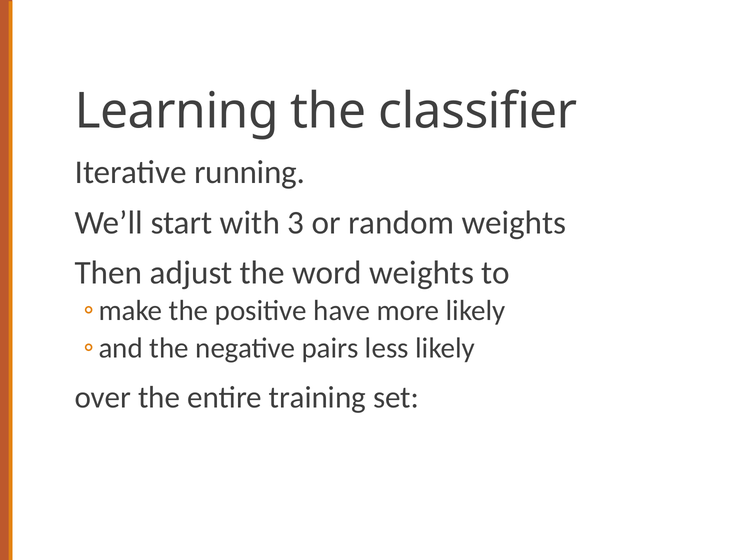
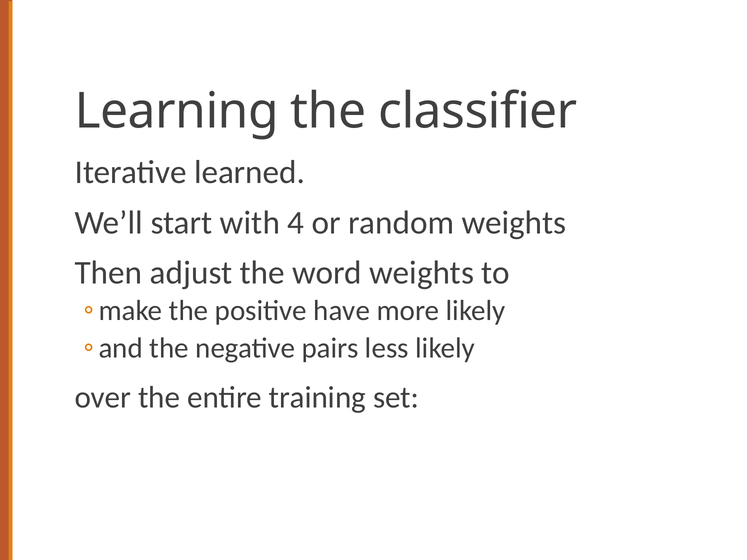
running: running -> learned
3: 3 -> 4
